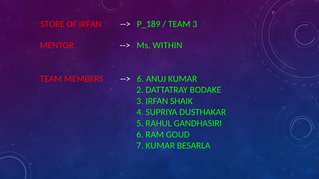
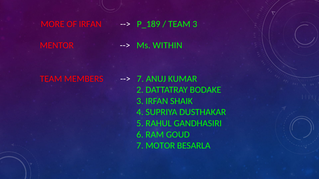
STORE: STORE -> MORE
6 at (140, 79): 6 -> 7
7 KUMAR: KUMAR -> MOTOR
